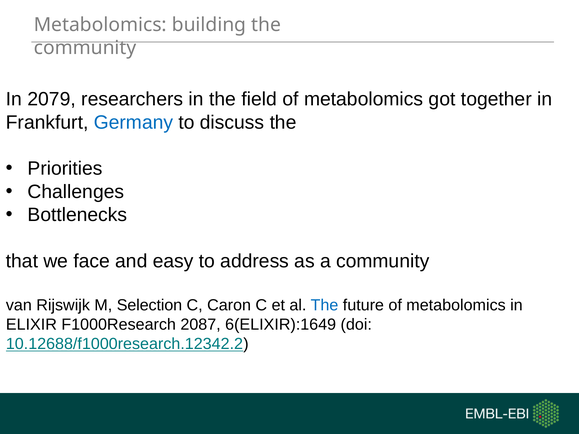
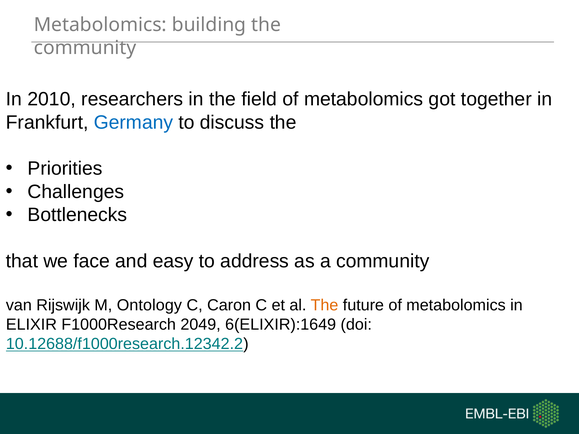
2079: 2079 -> 2010
Selection: Selection -> Ontology
The at (325, 306) colour: blue -> orange
2087: 2087 -> 2049
